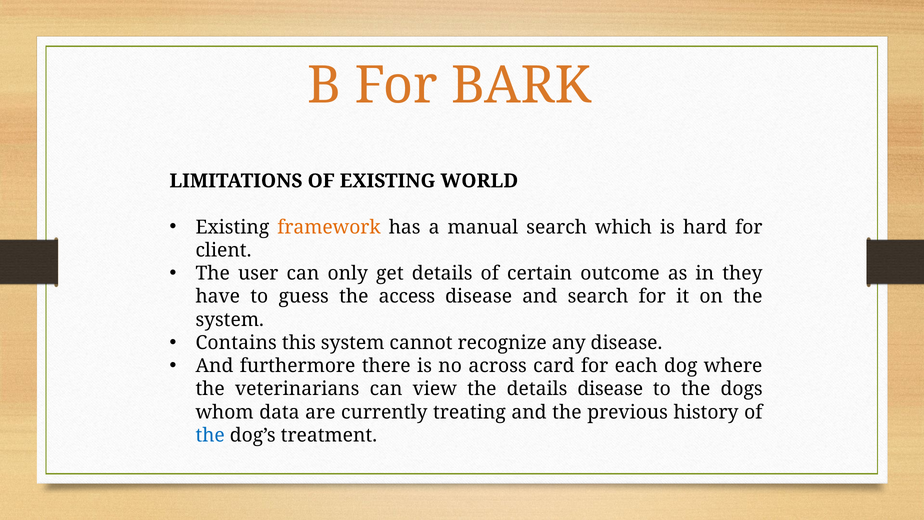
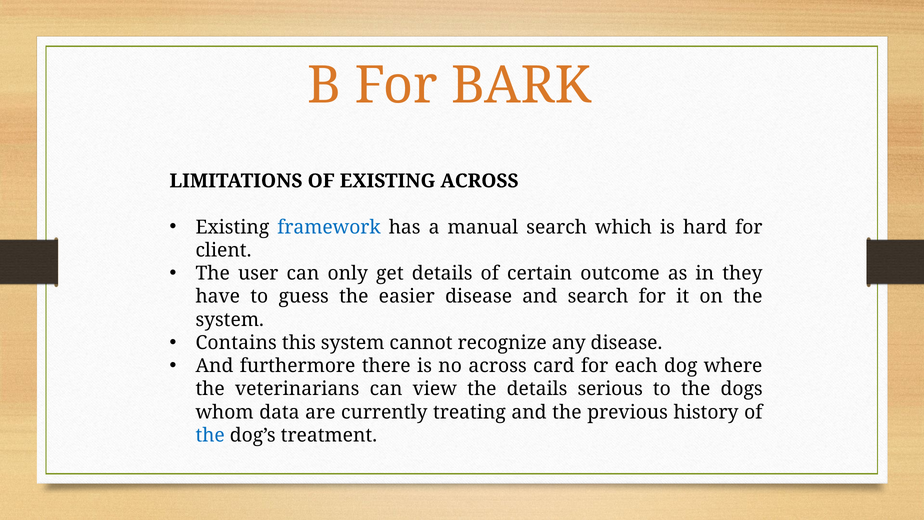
EXISTING WORLD: WORLD -> ACROSS
framework colour: orange -> blue
access: access -> easier
details disease: disease -> serious
